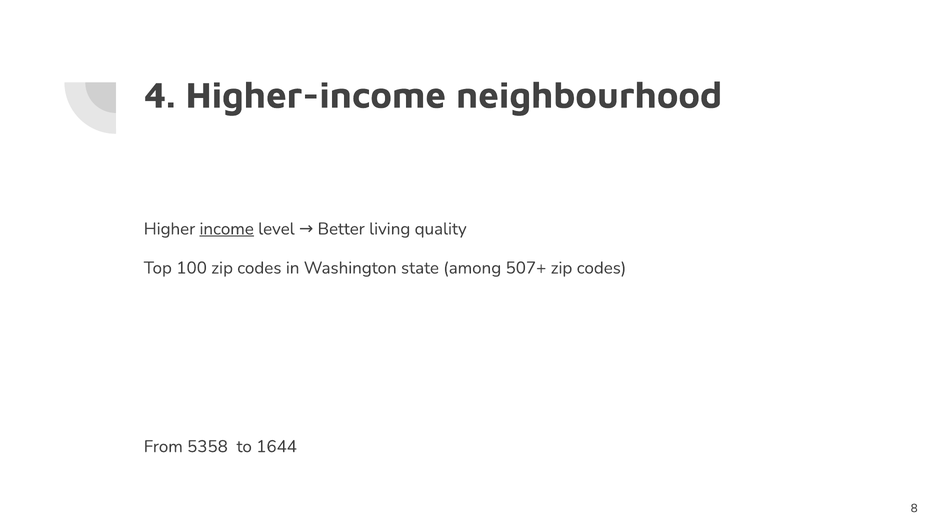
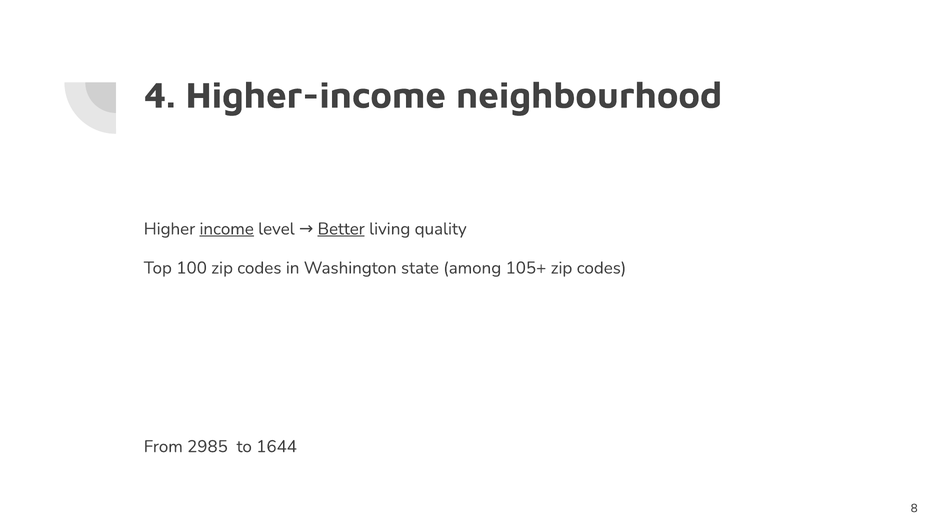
Better underline: none -> present
507+: 507+ -> 105+
5358: 5358 -> 2985
